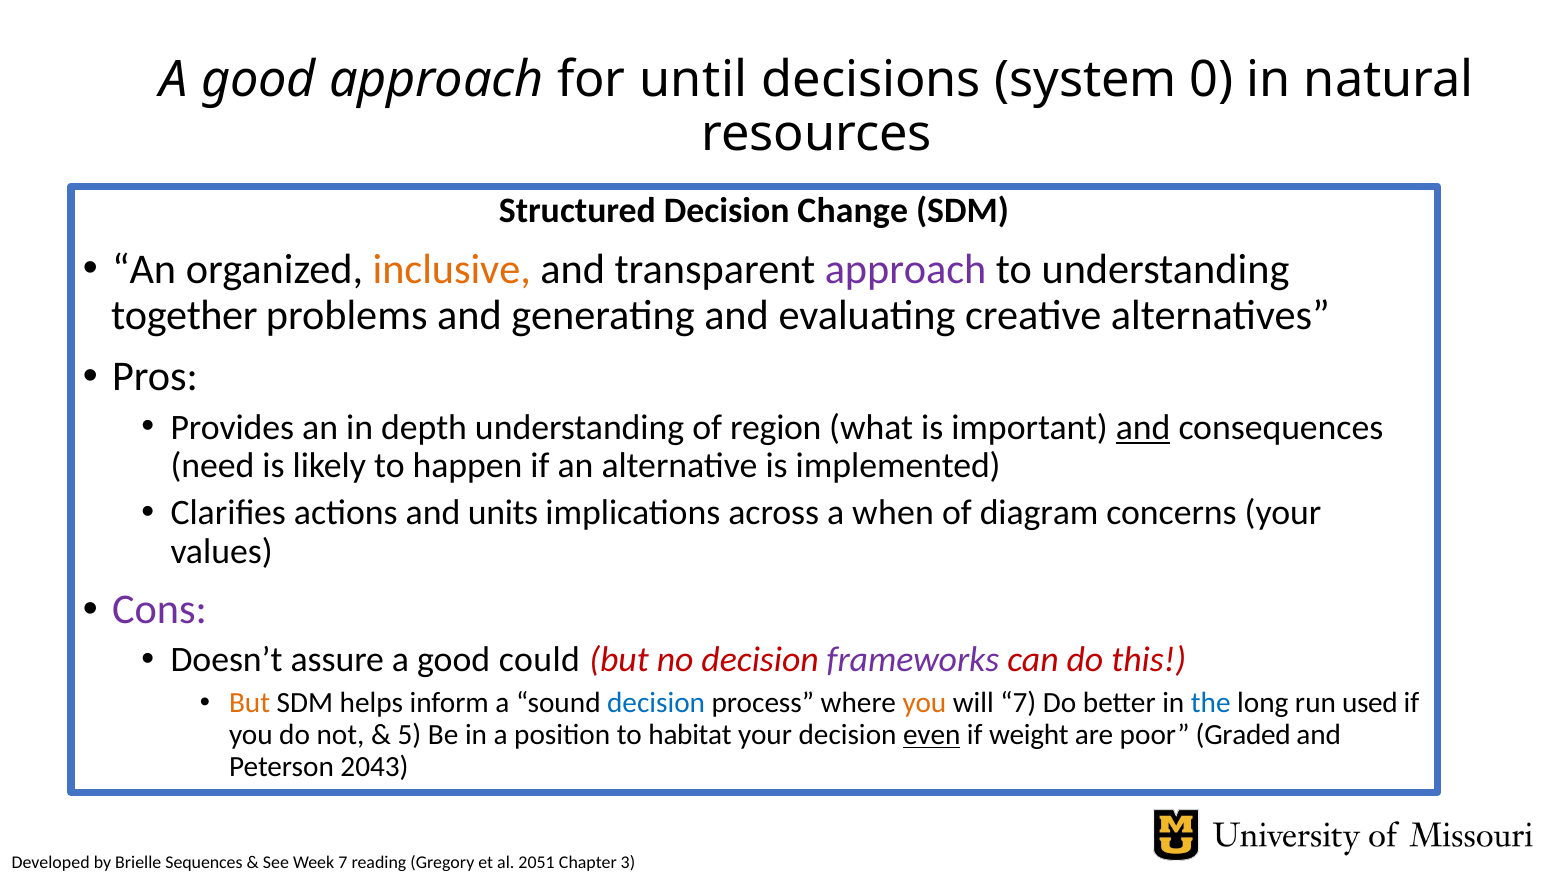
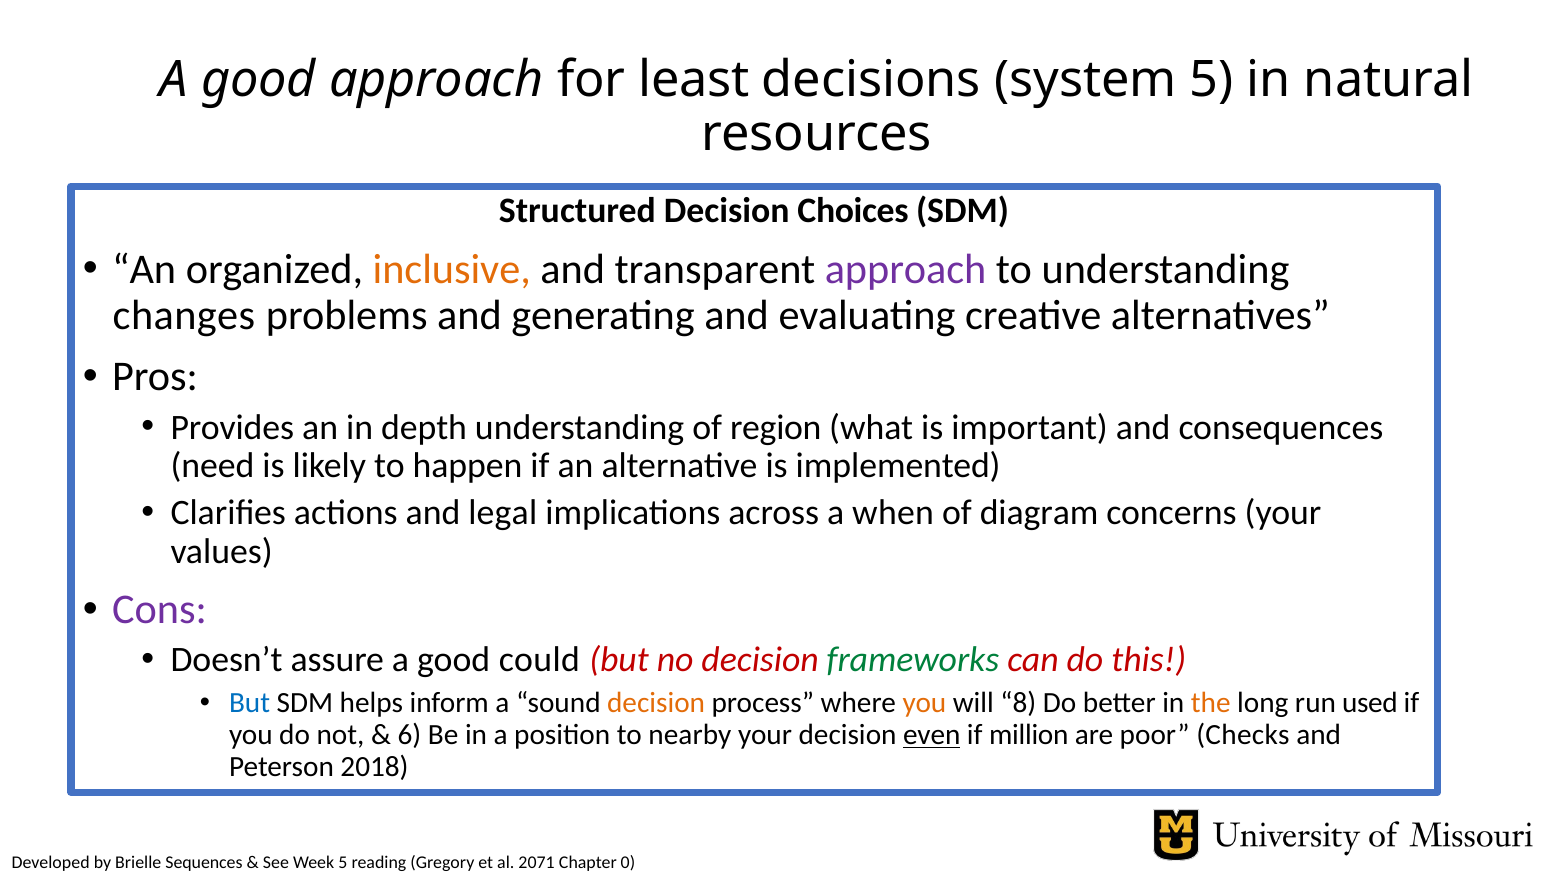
until: until -> least
system 0: 0 -> 5
Change: Change -> Choices
together: together -> changes
and at (1143, 427) underline: present -> none
units: units -> legal
frameworks colour: purple -> green
But at (250, 703) colour: orange -> blue
decision at (656, 703) colour: blue -> orange
will 7: 7 -> 8
the colour: blue -> orange
5: 5 -> 6
habitat: habitat -> nearby
weight: weight -> million
Graded: Graded -> Checks
2043: 2043 -> 2018
Week 7: 7 -> 5
2051: 2051 -> 2071
3: 3 -> 0
